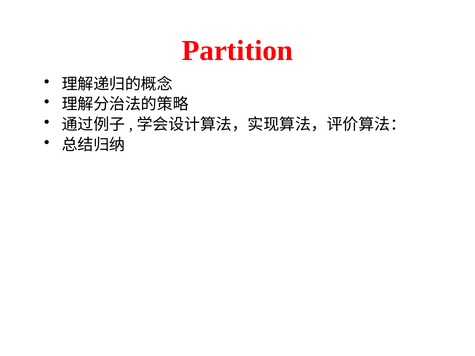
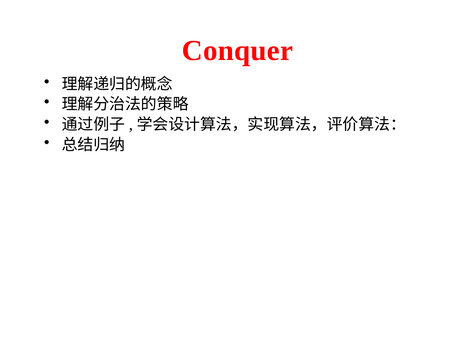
Partition: Partition -> Conquer
